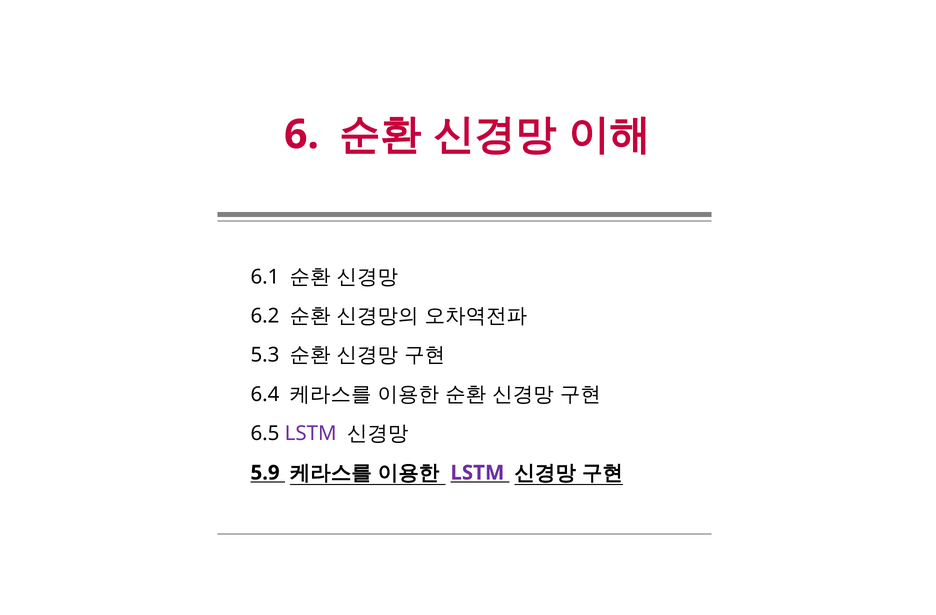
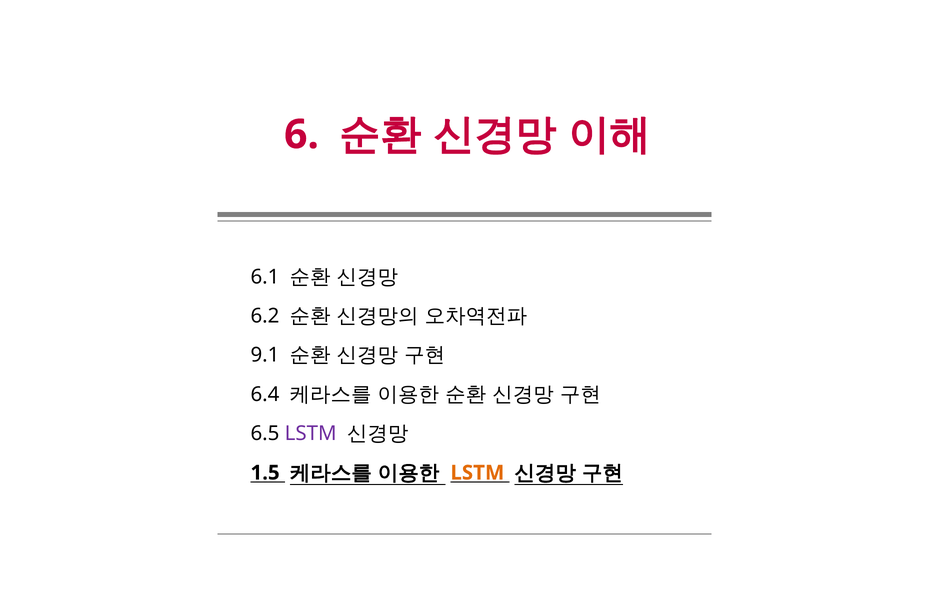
5.3: 5.3 -> 9.1
5.9: 5.9 -> 1.5
LSTM at (477, 473) colour: purple -> orange
